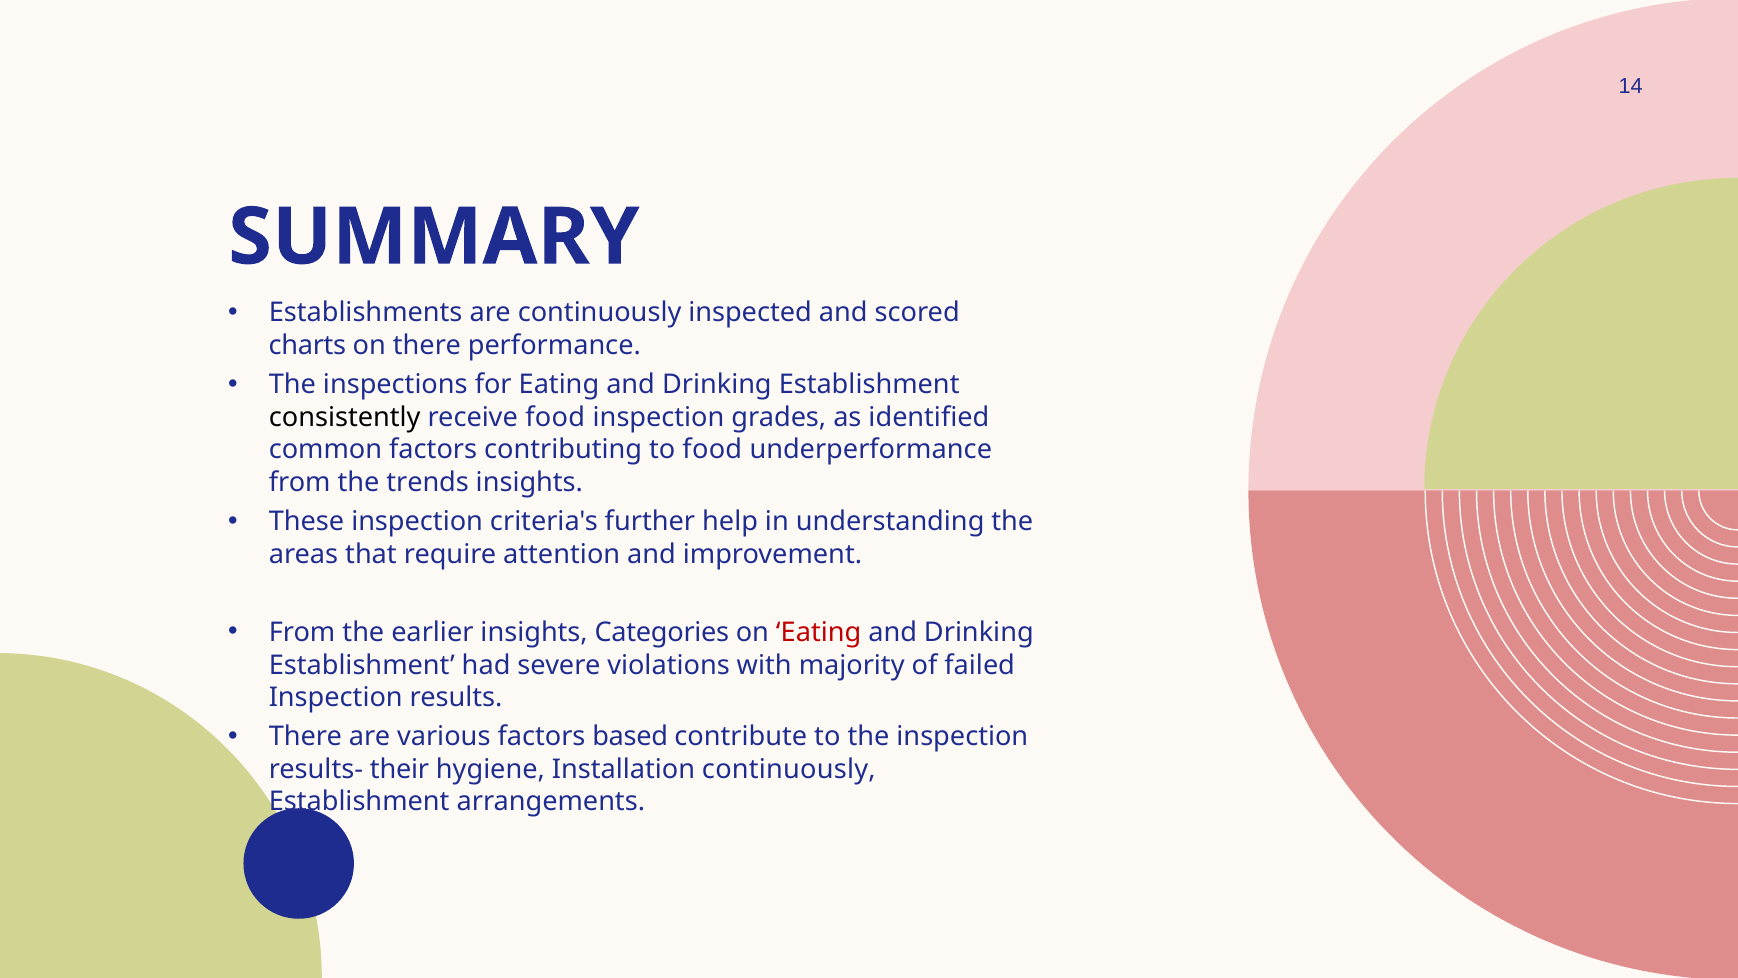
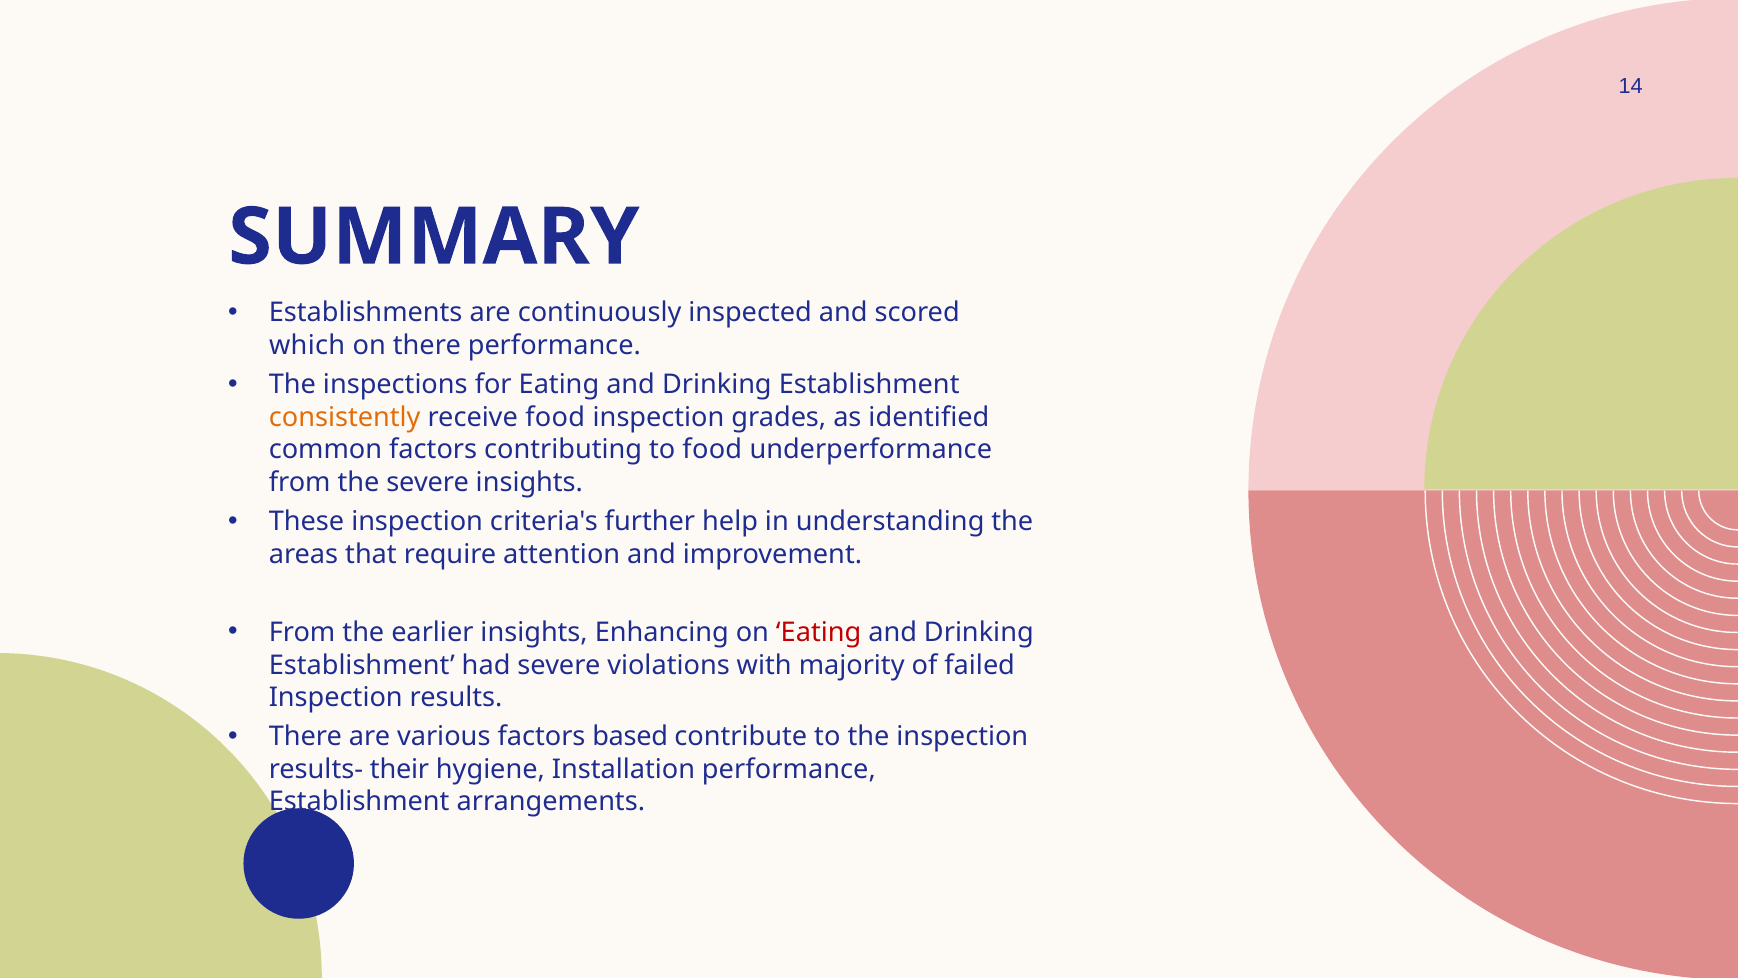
charts: charts -> which
consistently colour: black -> orange
the trends: trends -> severe
Categories: Categories -> Enhancing
Installation continuously: continuously -> performance
